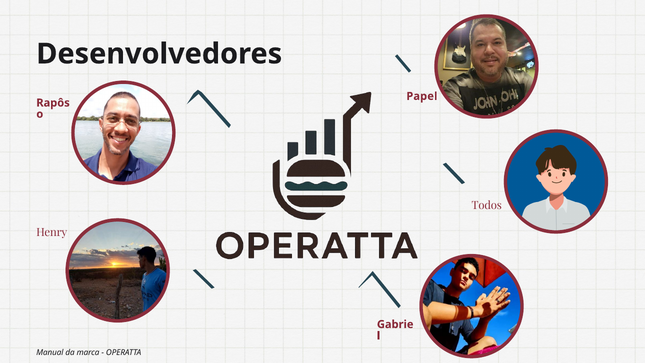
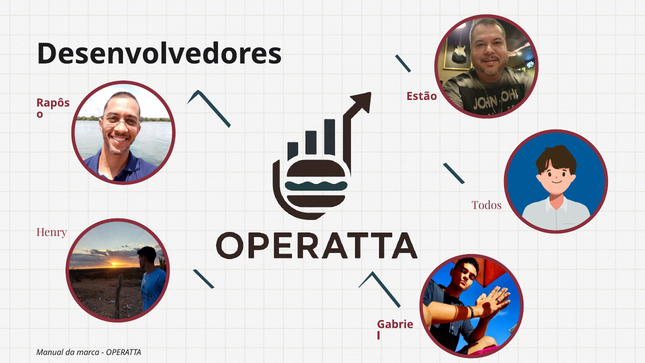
Papel: Papel -> Estão
